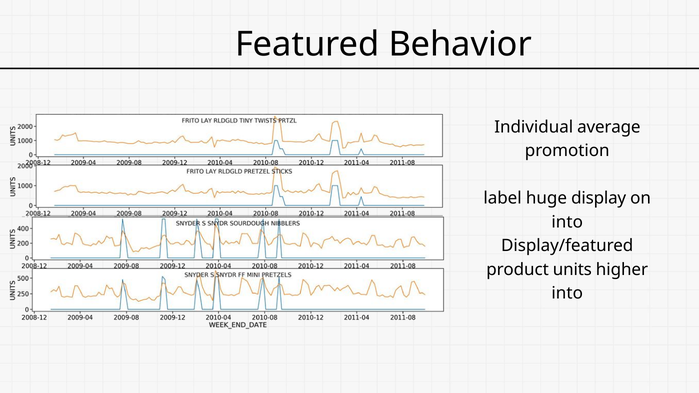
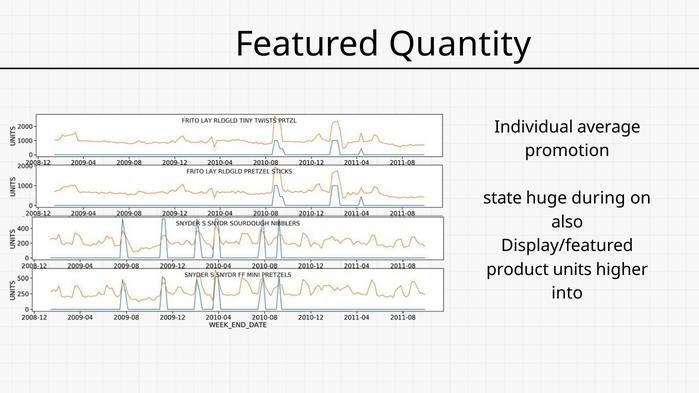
Behavior: Behavior -> Quantity
label: label -> state
display: display -> during
into at (567, 222): into -> also
